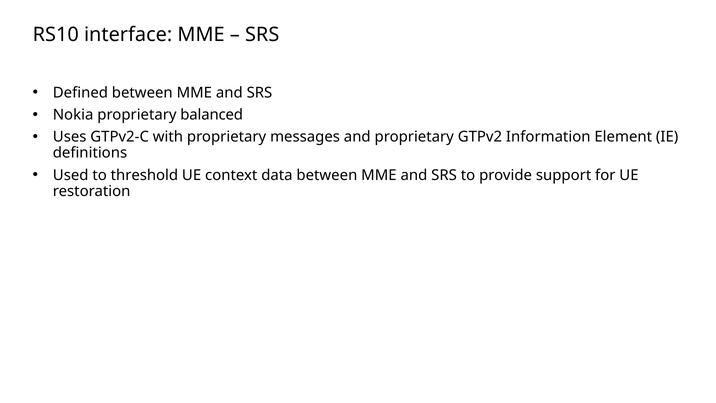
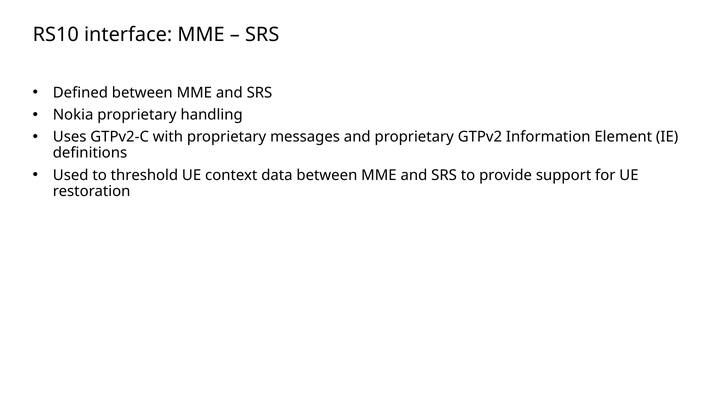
balanced: balanced -> handling
